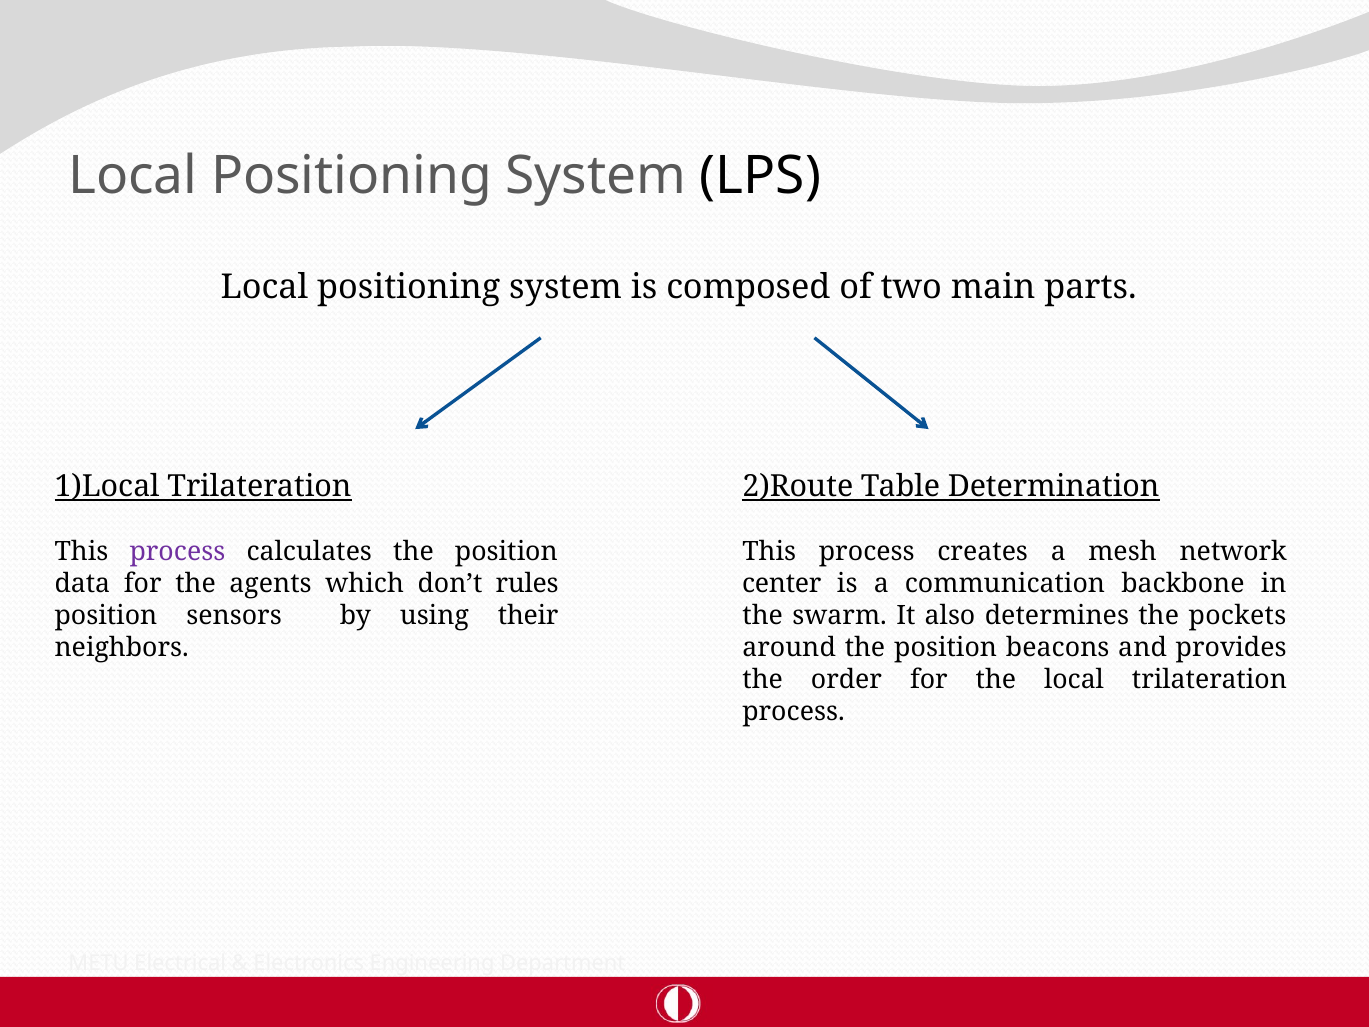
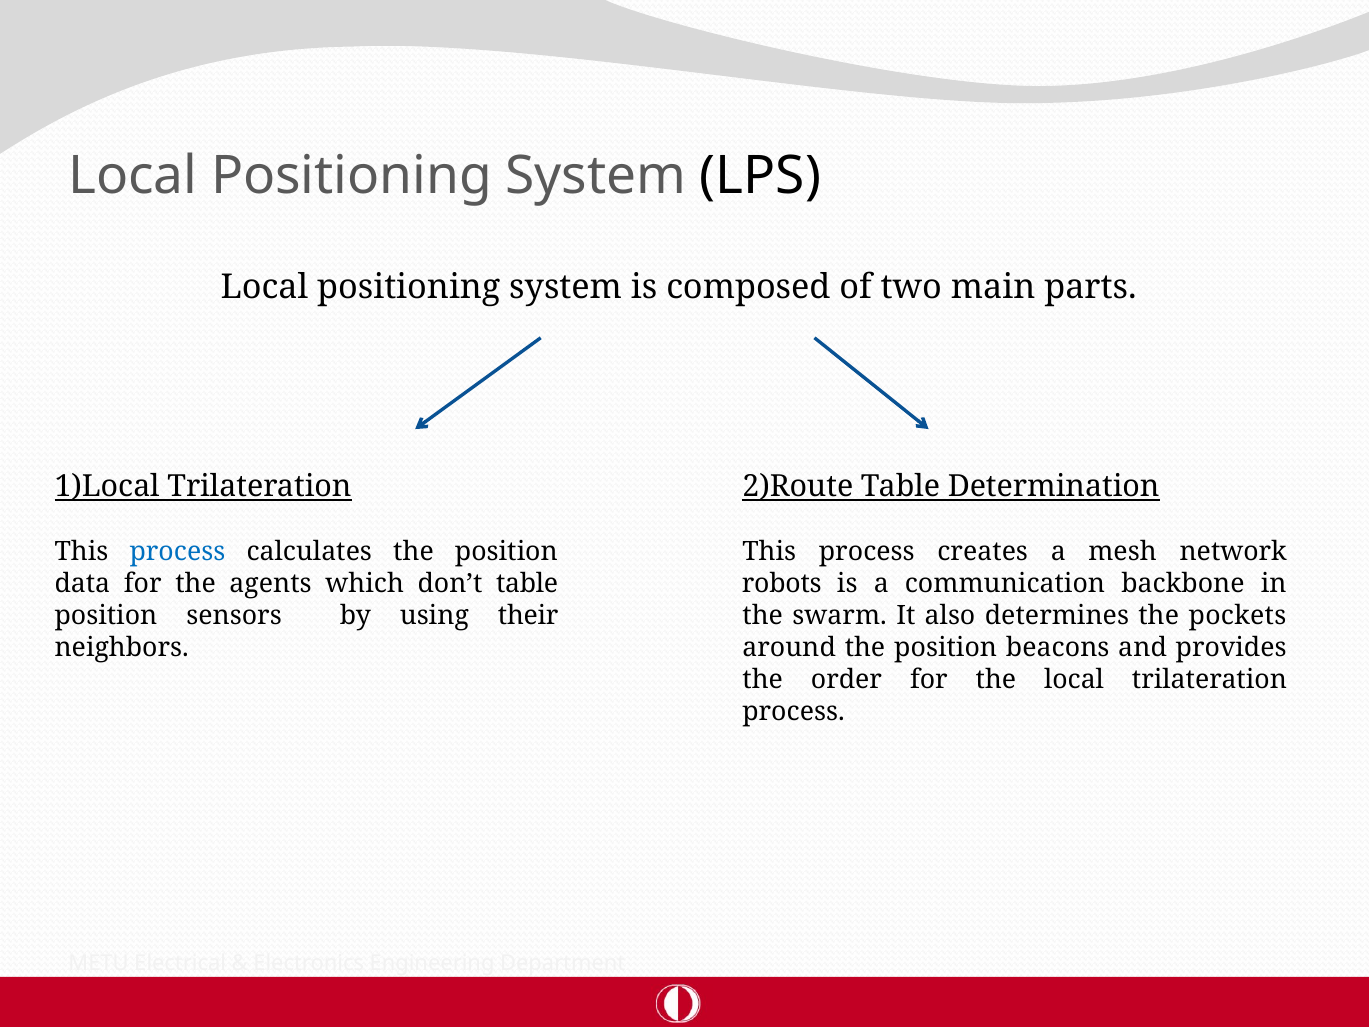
process at (177, 552) colour: purple -> blue
don’t rules: rules -> table
center: center -> robots
